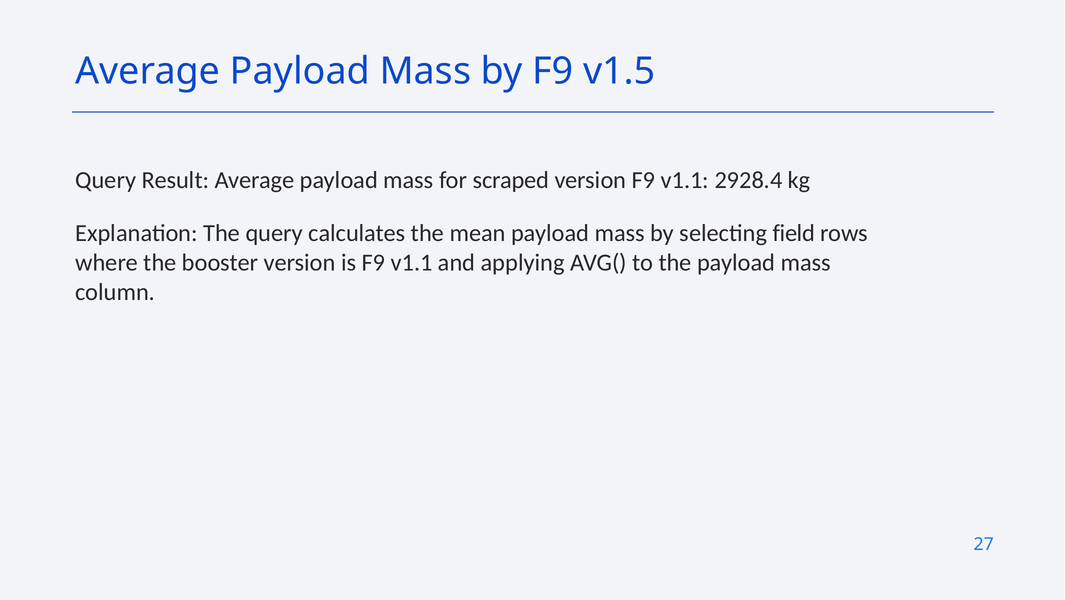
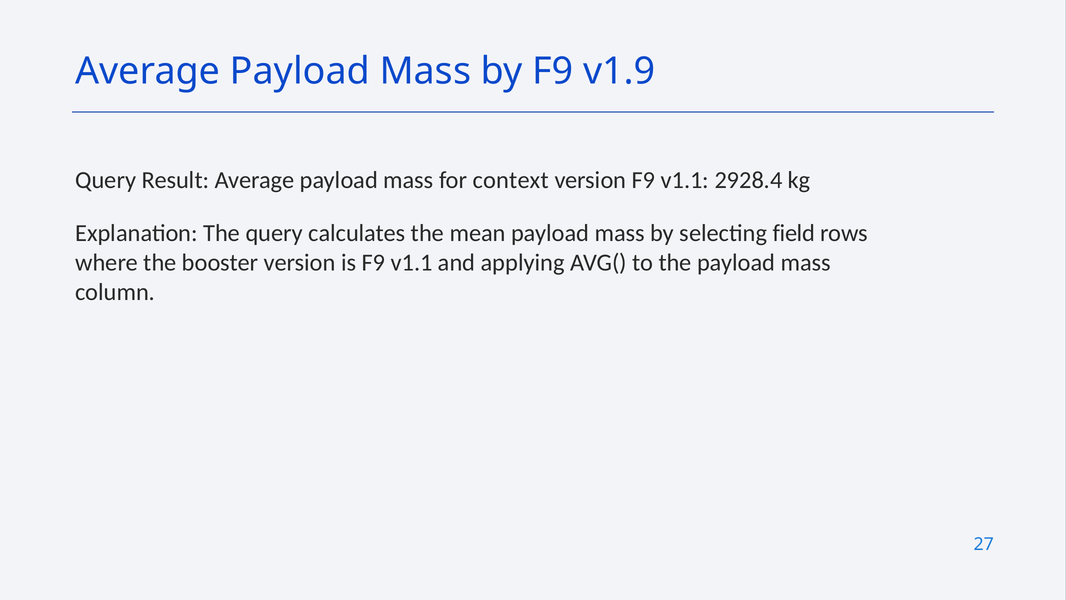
v1.5: v1.5 -> v1.9
scraped: scraped -> context
